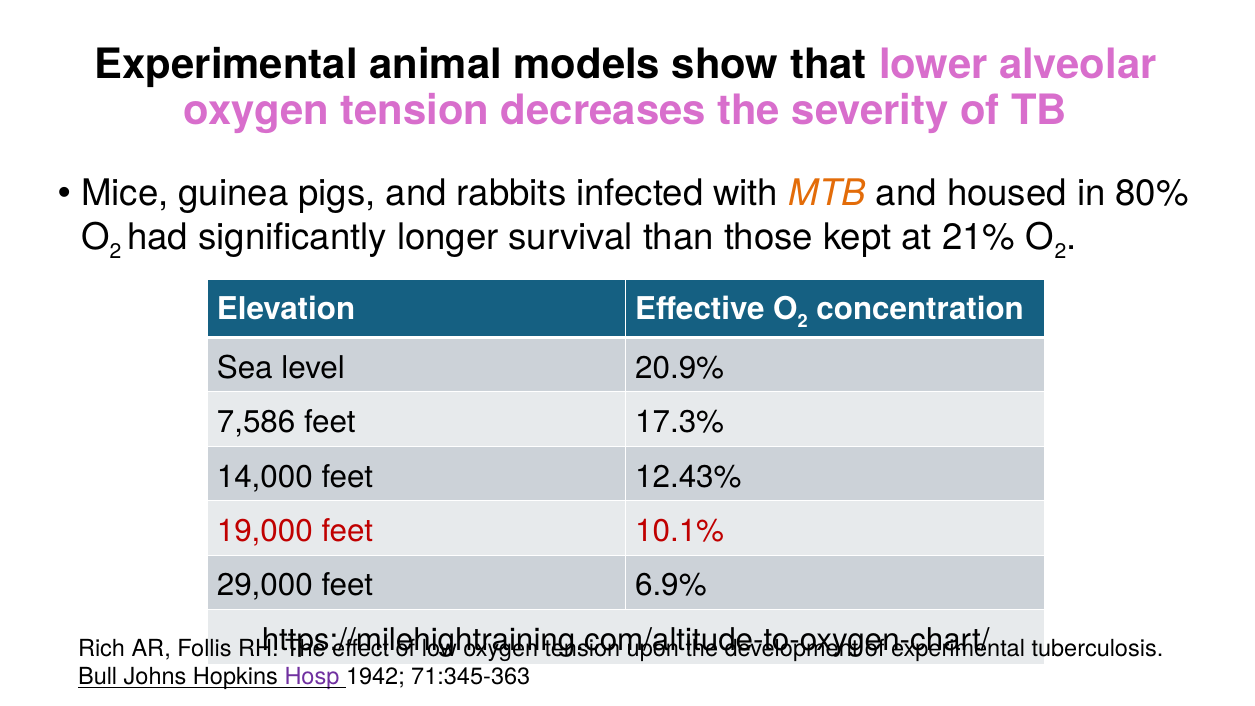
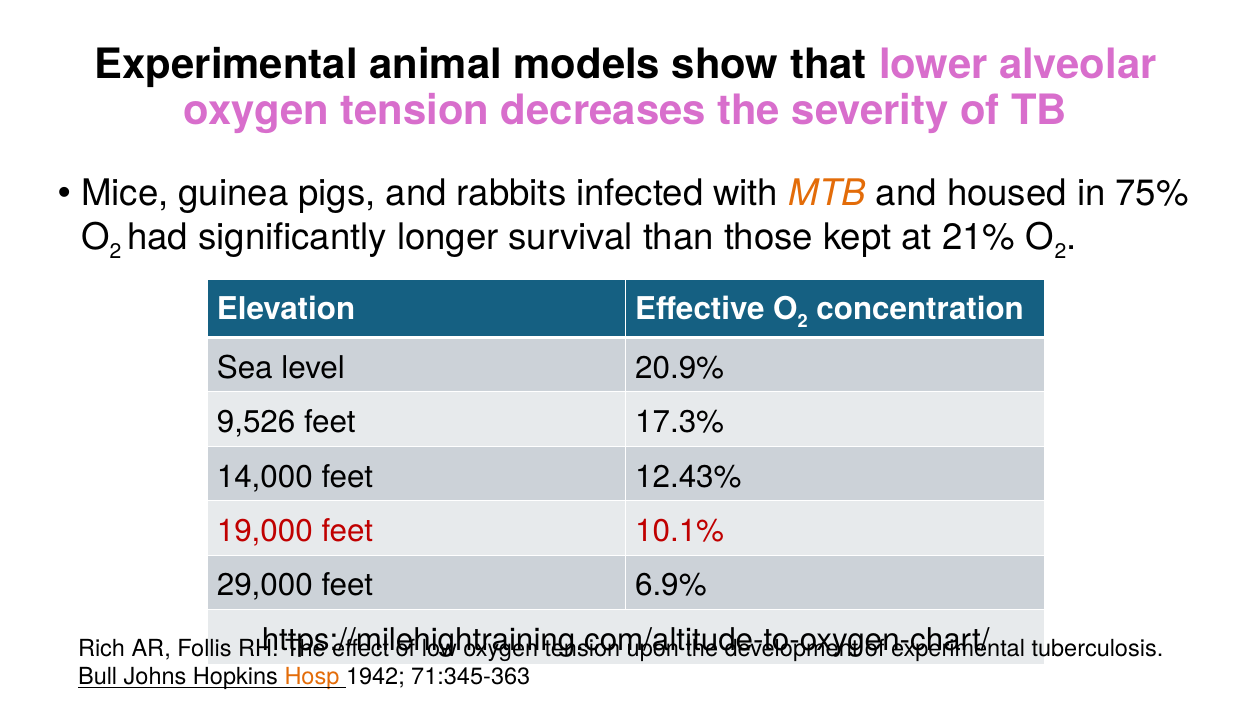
80%: 80% -> 75%
7,586: 7,586 -> 9,526
Hosp colour: purple -> orange
